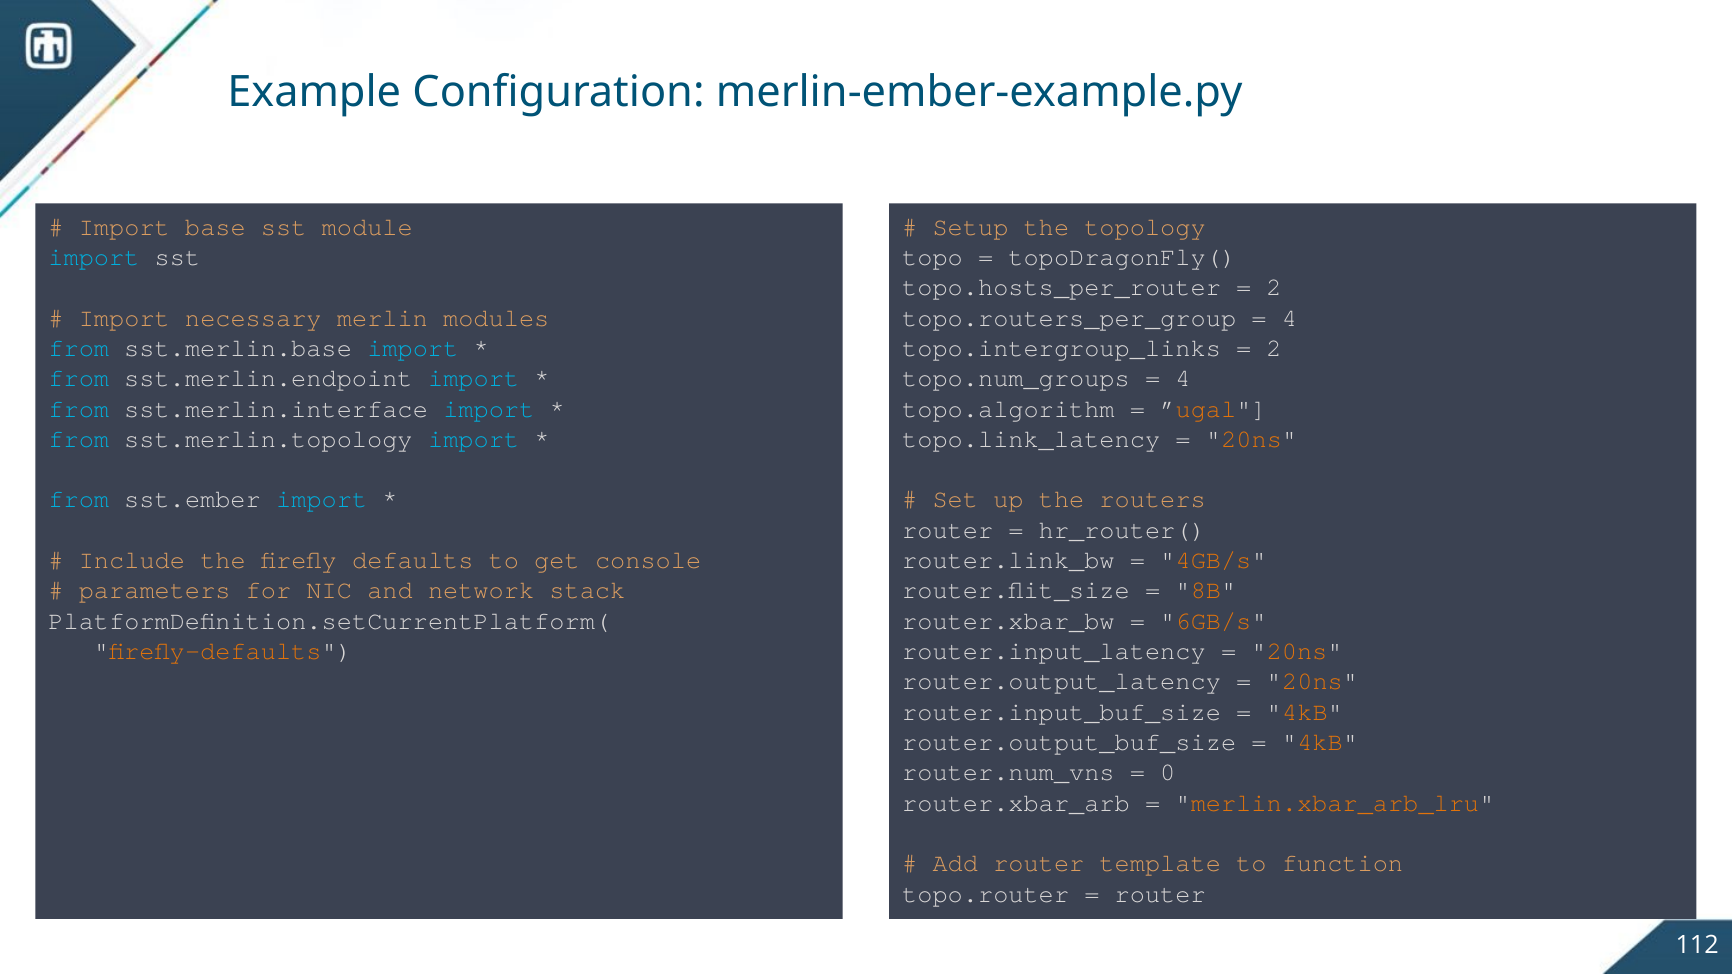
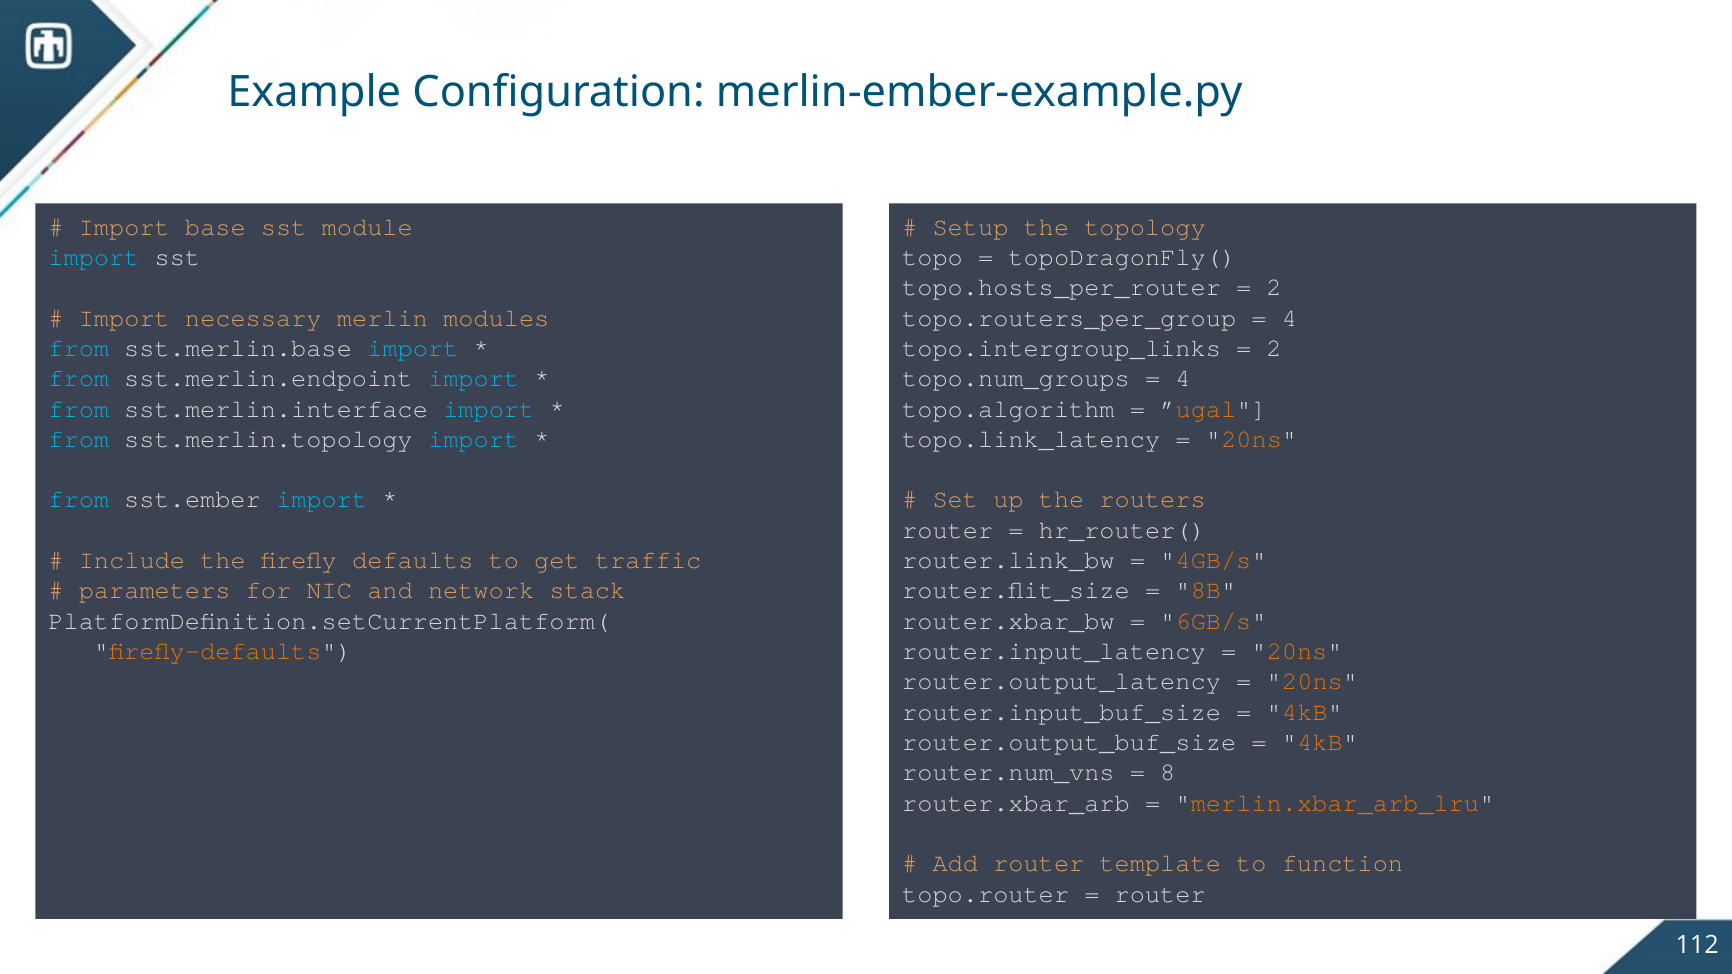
console: console -> traffic
0: 0 -> 8
